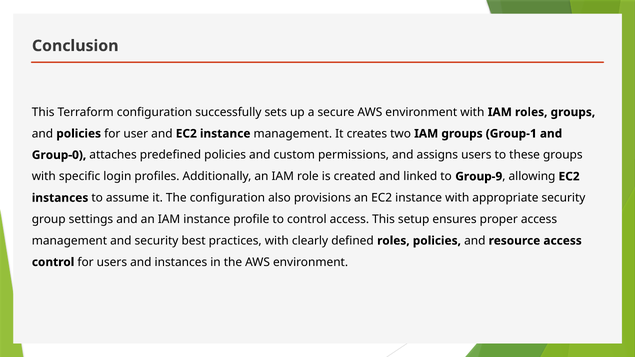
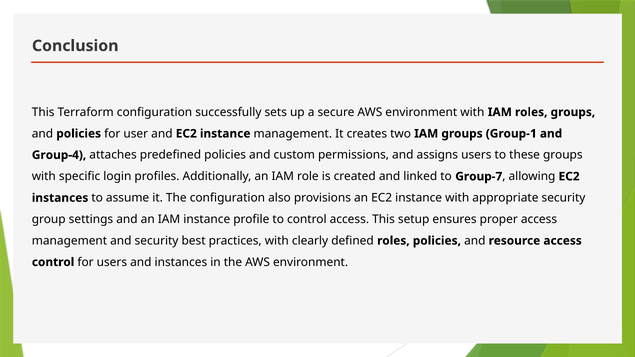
Group-0: Group-0 -> Group-4
Group-9: Group-9 -> Group-7
